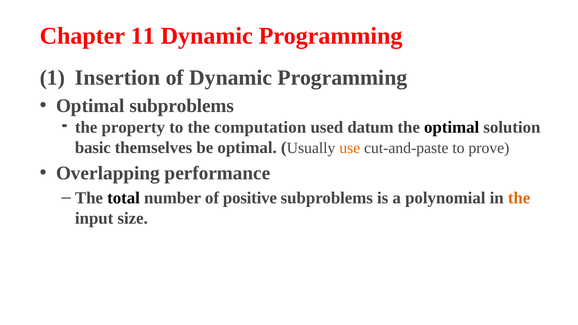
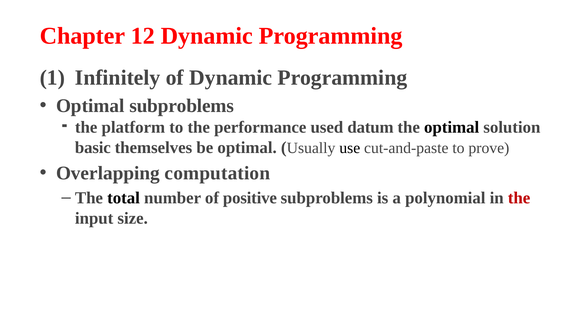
11: 11 -> 12
Insertion: Insertion -> Infinitely
property: property -> platform
computation: computation -> performance
use colour: orange -> black
performance: performance -> computation
the at (519, 198) colour: orange -> red
